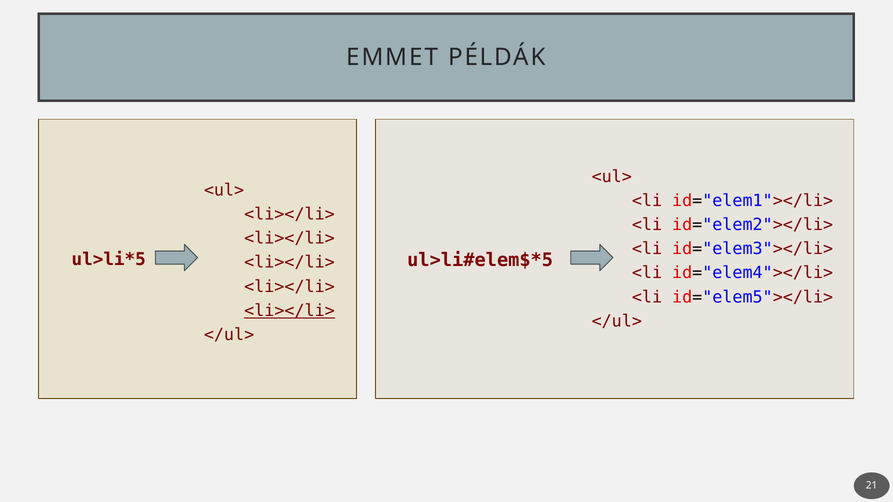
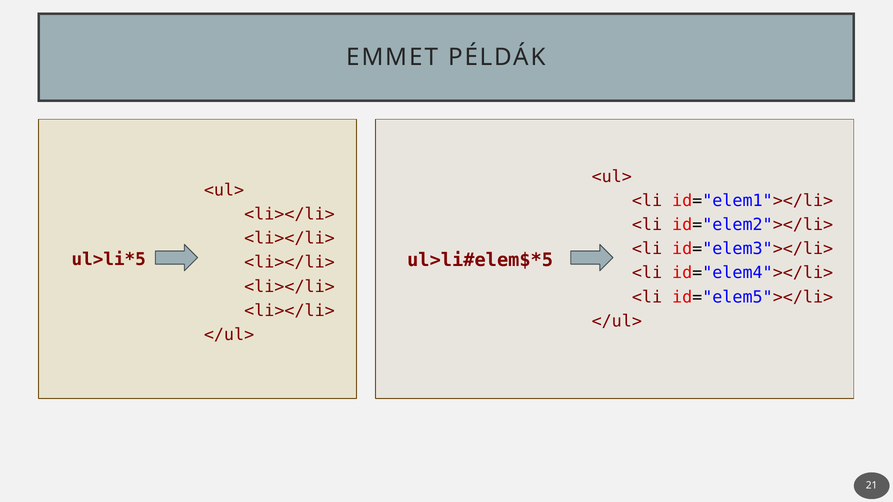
<li></li> at (290, 311) underline: present -> none
